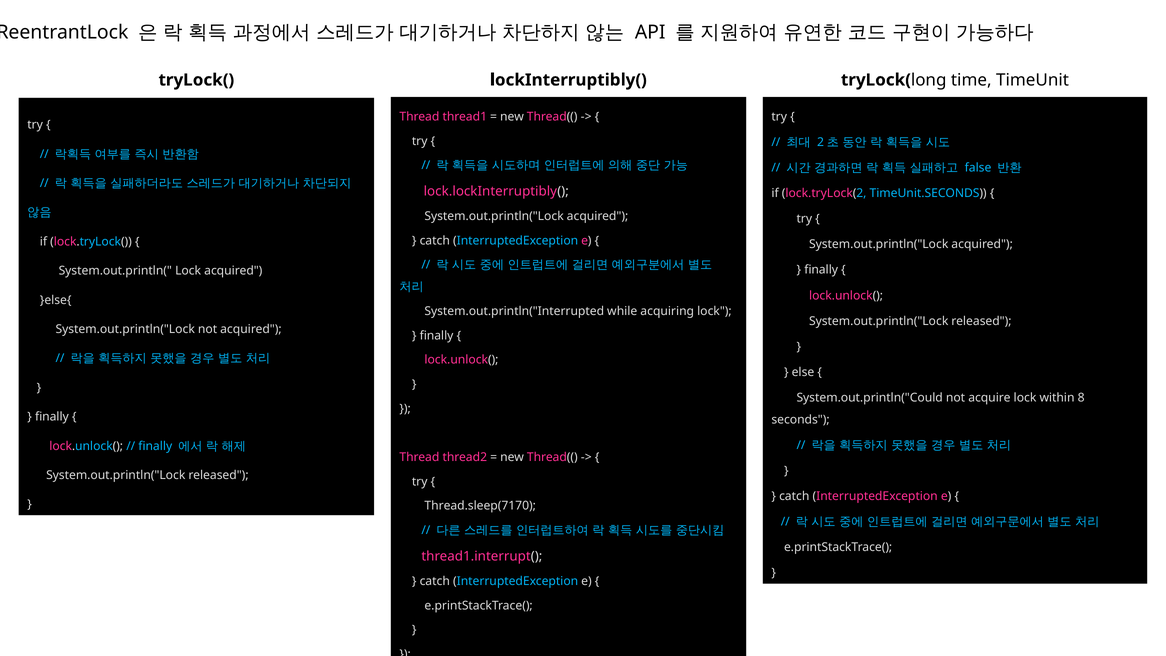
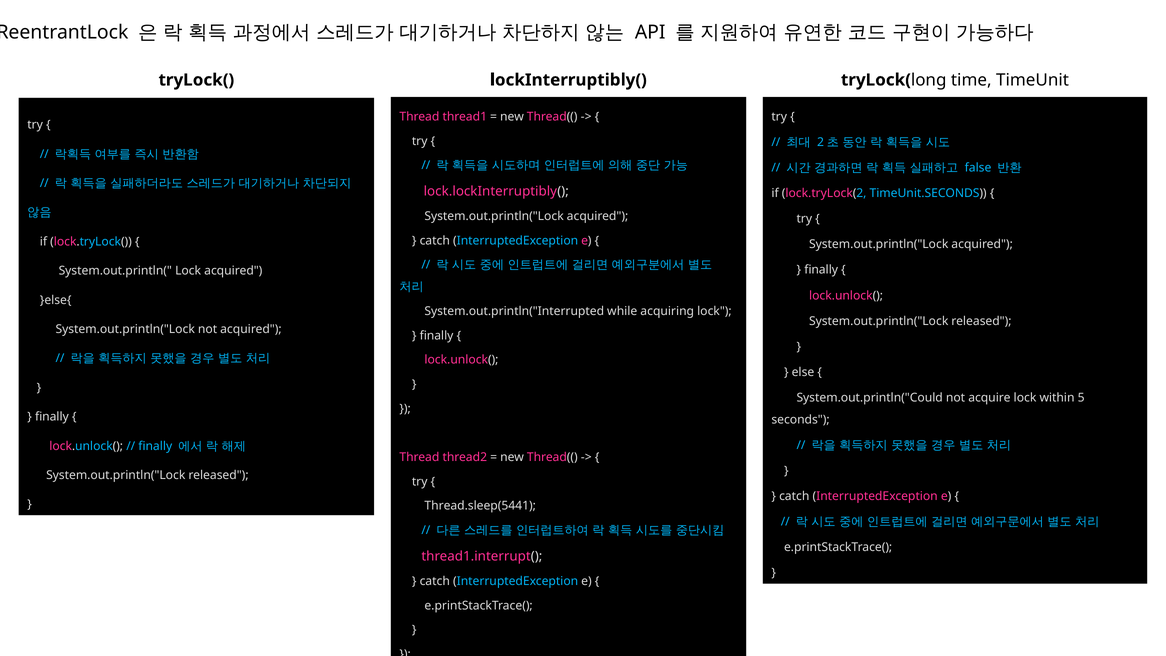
8: 8 -> 5
Thread.sleep(7170: Thread.sleep(7170 -> Thread.sleep(5441
